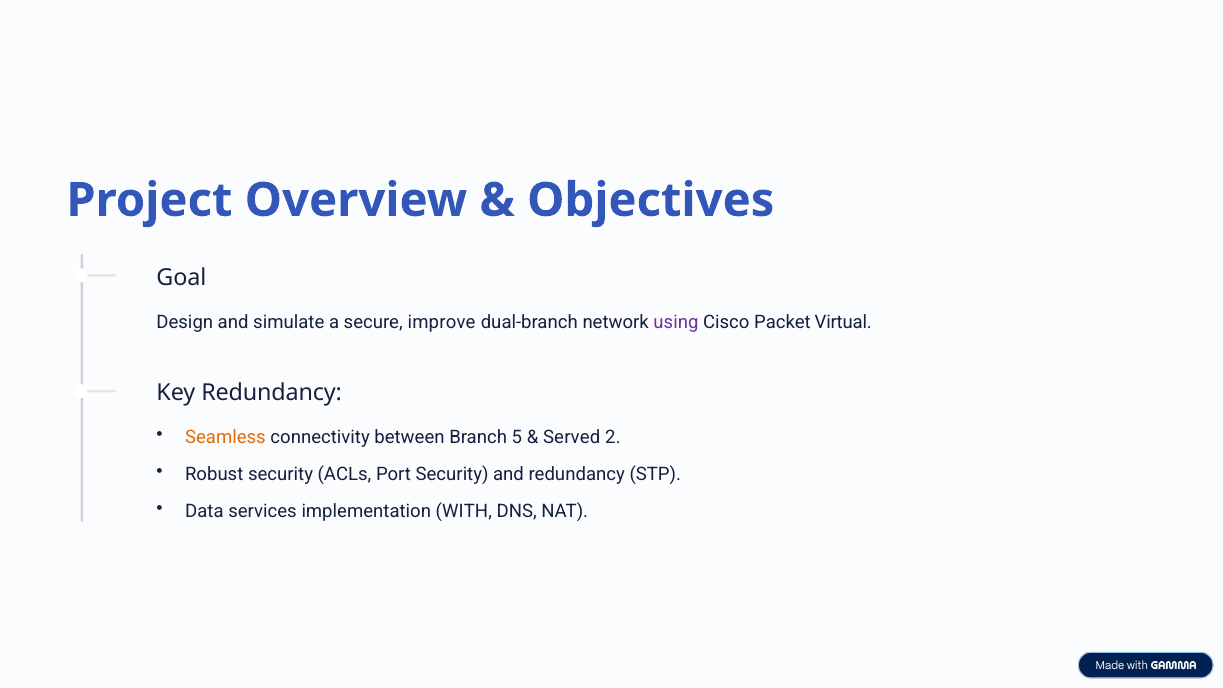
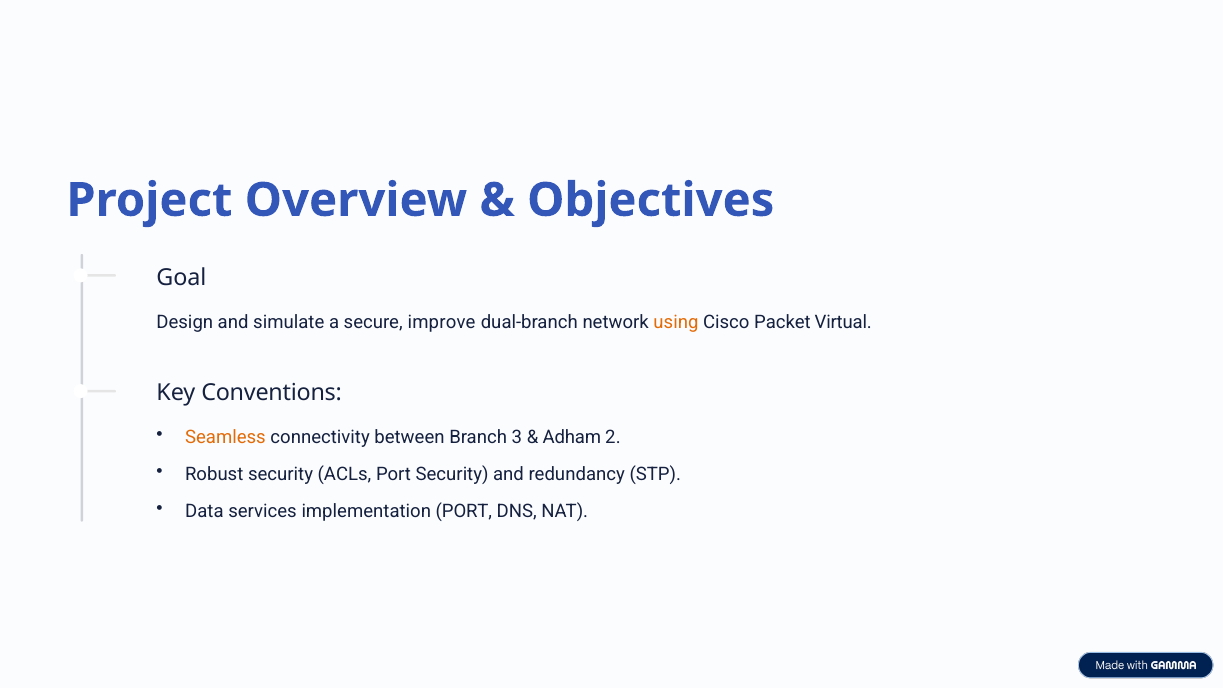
using colour: purple -> orange
Key Redundancy: Redundancy -> Conventions
5: 5 -> 3
Served: Served -> Adham
implementation WITH: WITH -> PORT
